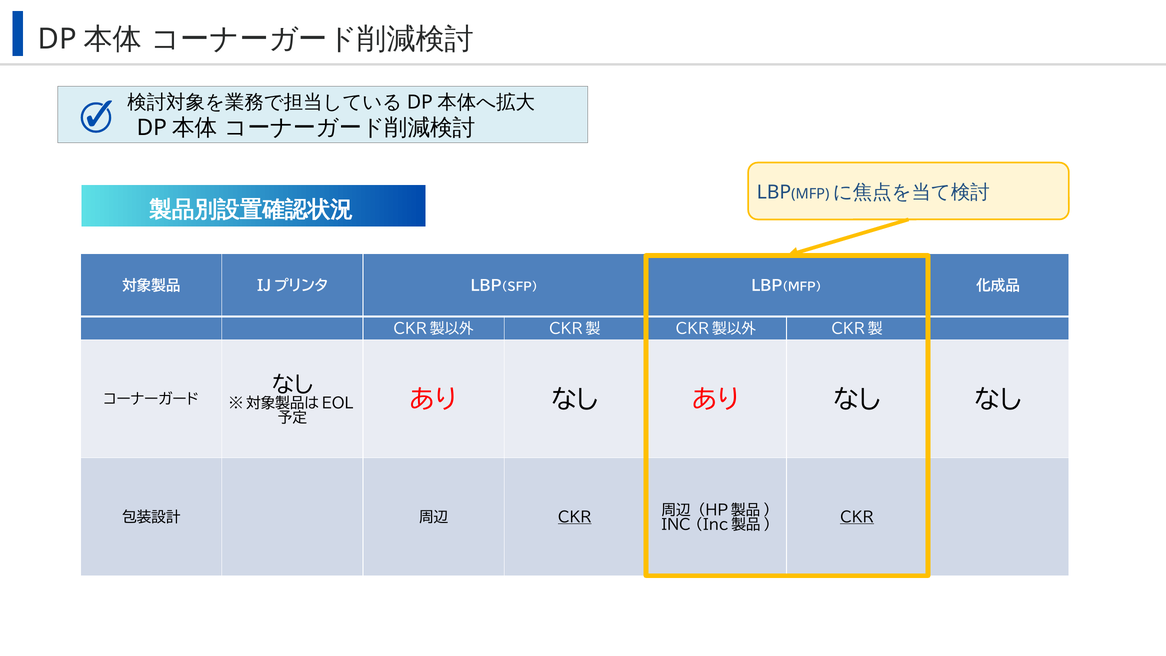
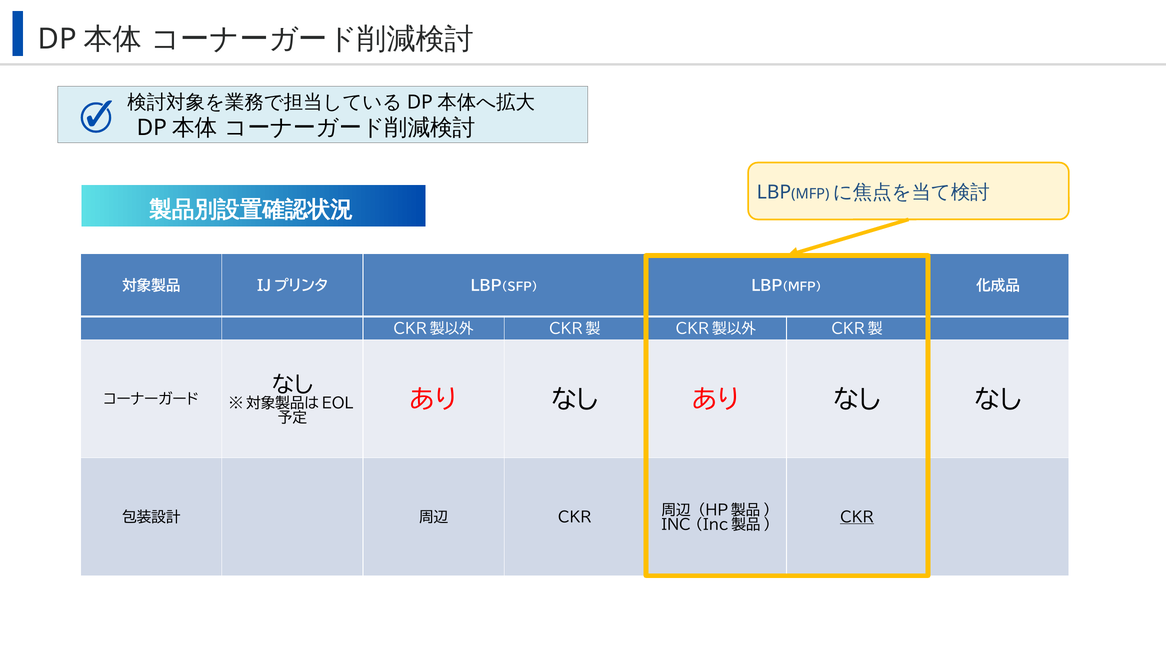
CKR at (575, 517) underline: present -> none
